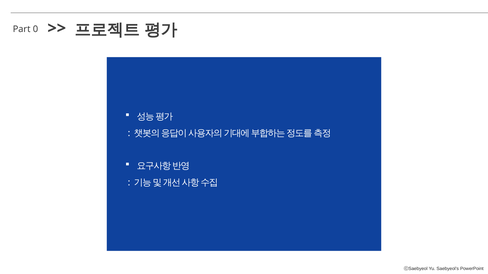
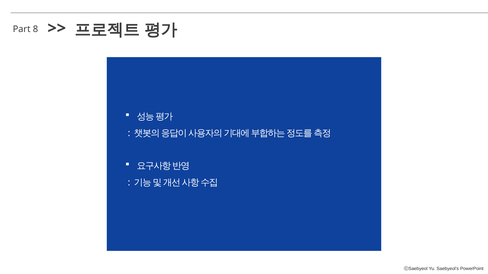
0: 0 -> 8
